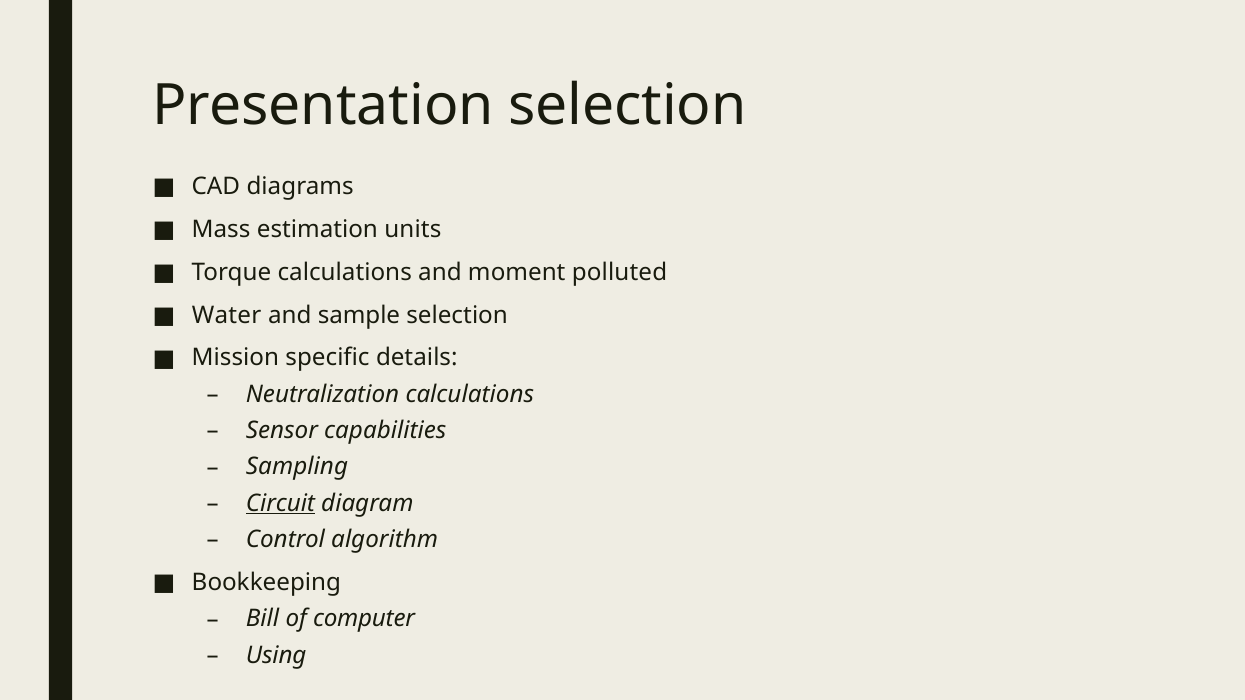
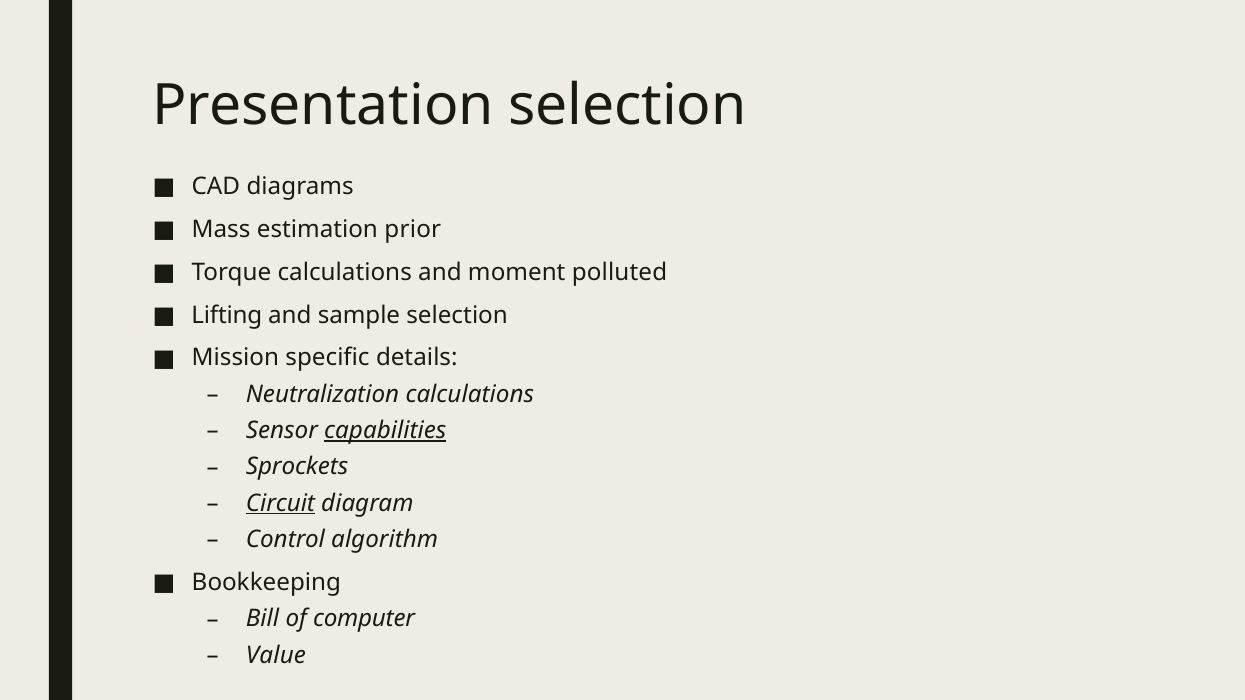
units: units -> prior
Water: Water -> Lifting
capabilities underline: none -> present
Sampling: Sampling -> Sprockets
Using: Using -> Value
